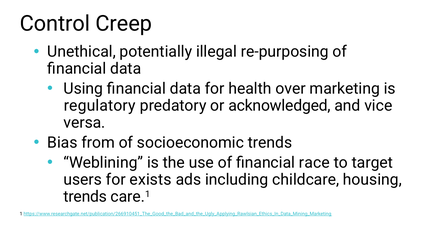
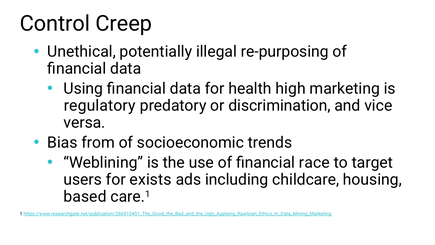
over: over -> high
acknowledged: acknowledged -> discrimination
trends at (85, 196): trends -> based
